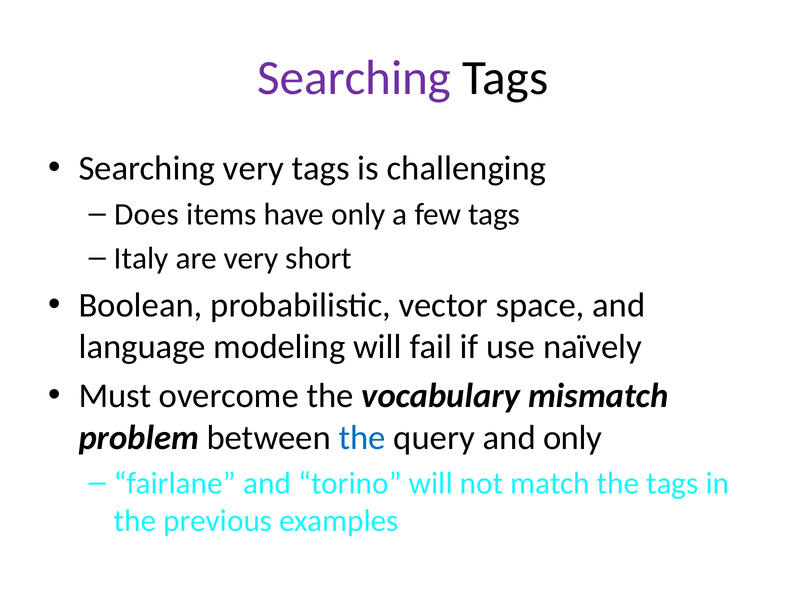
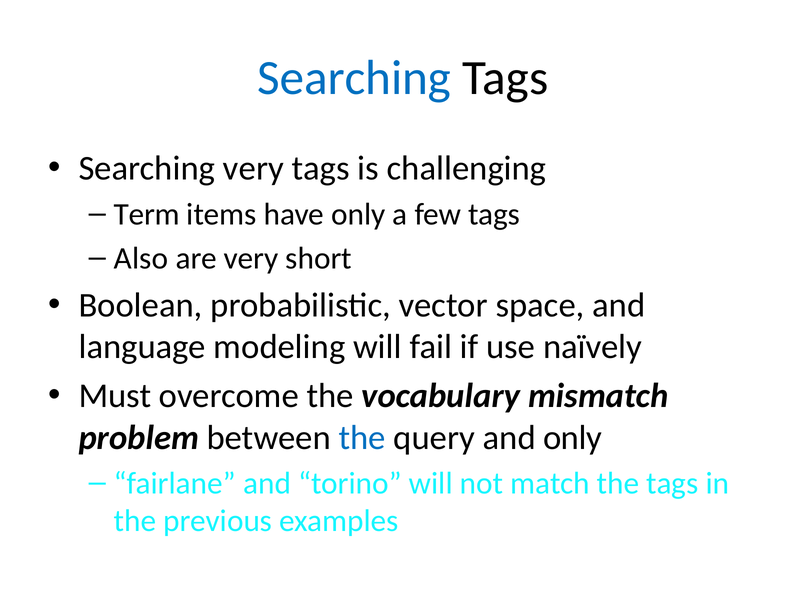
Searching at (354, 78) colour: purple -> blue
Does: Does -> Term
Italy: Italy -> Also
